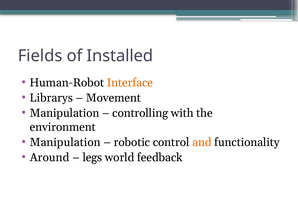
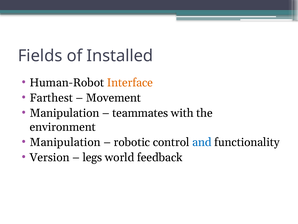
Librarys: Librarys -> Farthest
controlling: controlling -> teammates
and colour: orange -> blue
Around: Around -> Version
